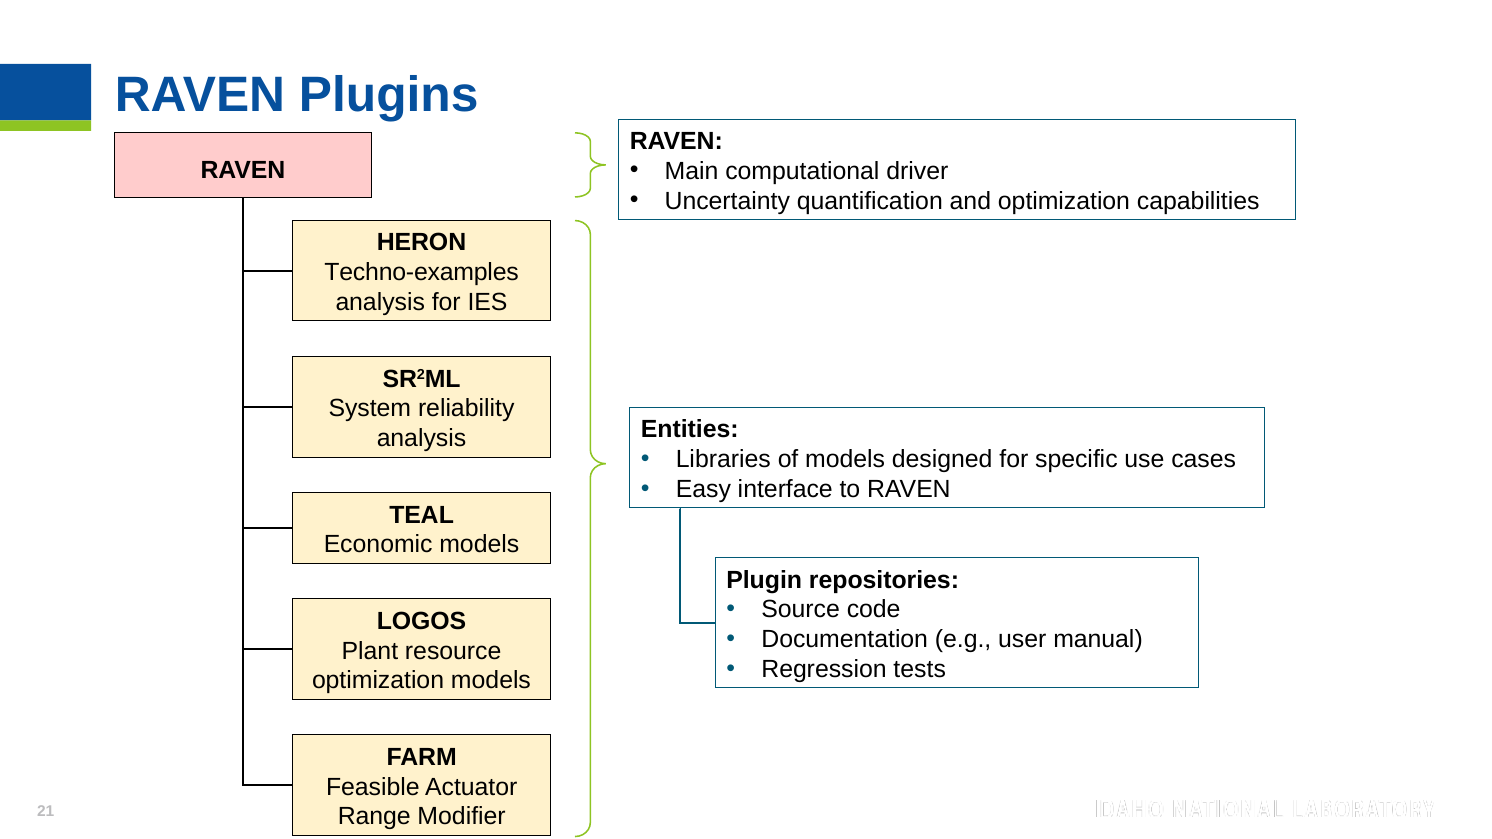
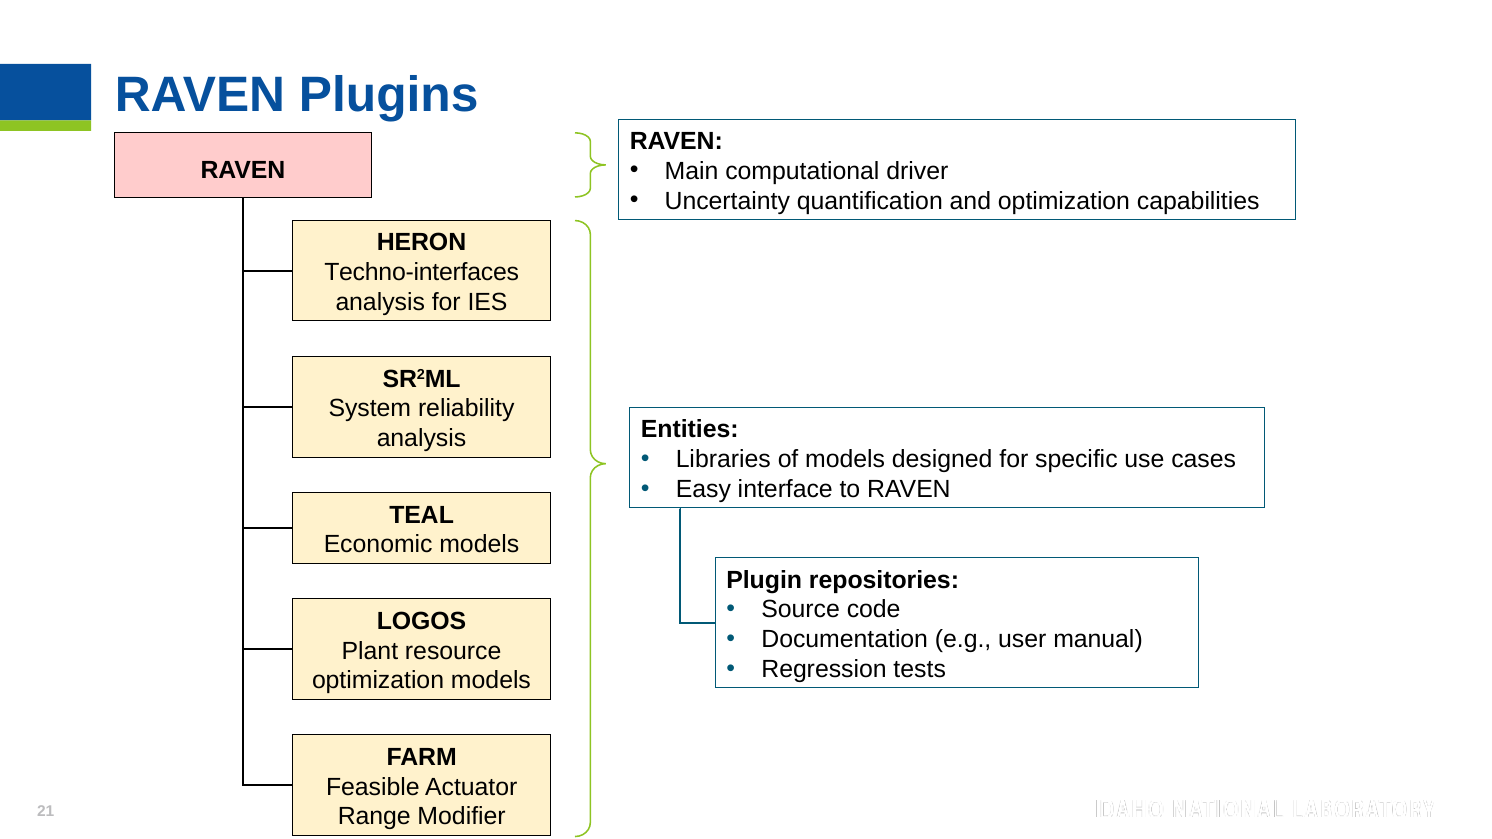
Techno-examples: Techno-examples -> Techno-interfaces
